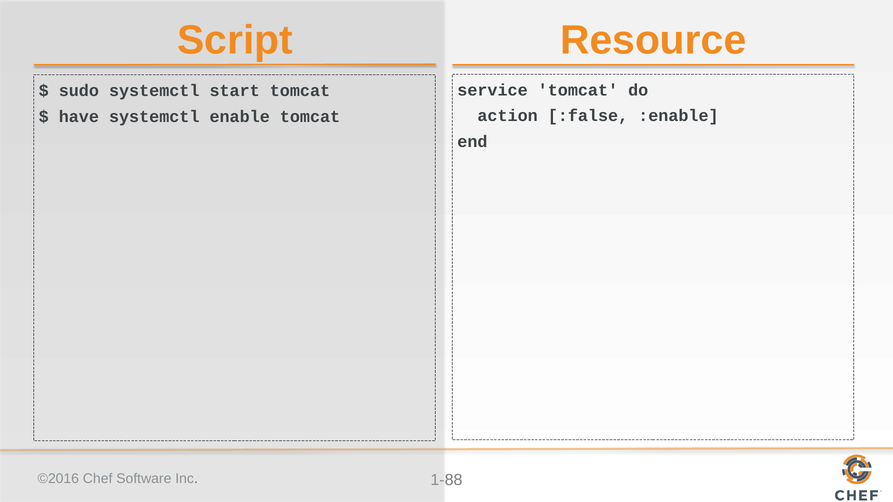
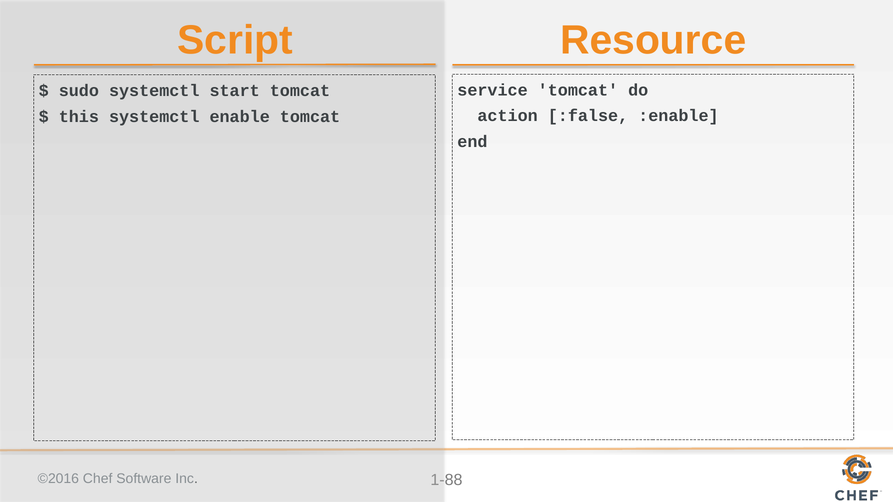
have: have -> this
